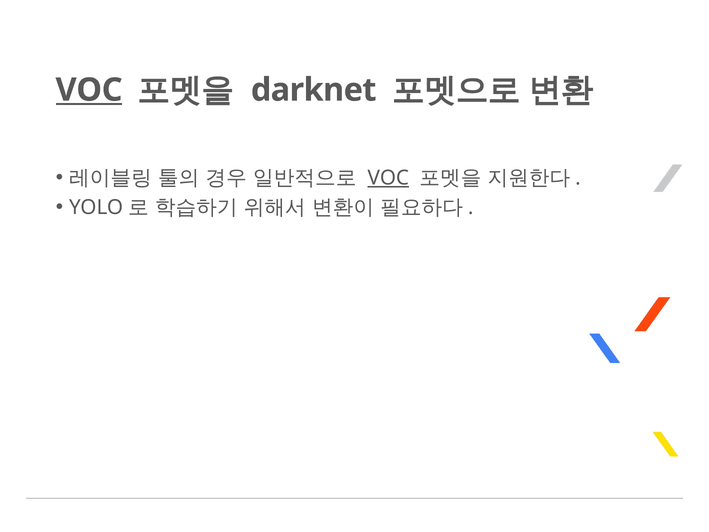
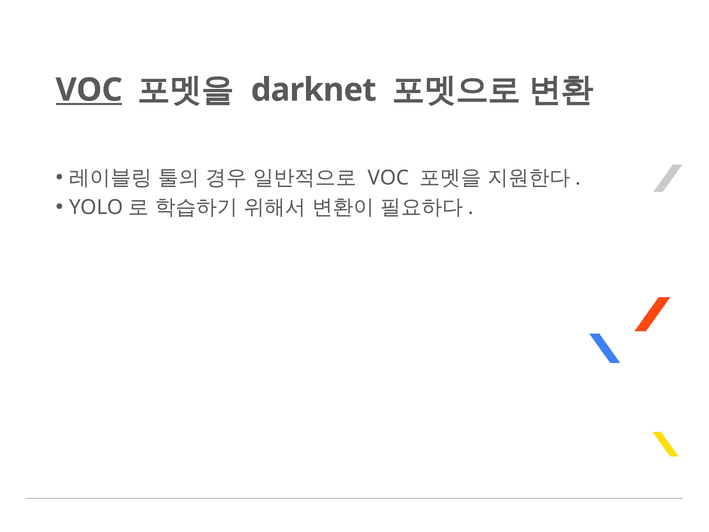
VOC at (388, 178) underline: present -> none
